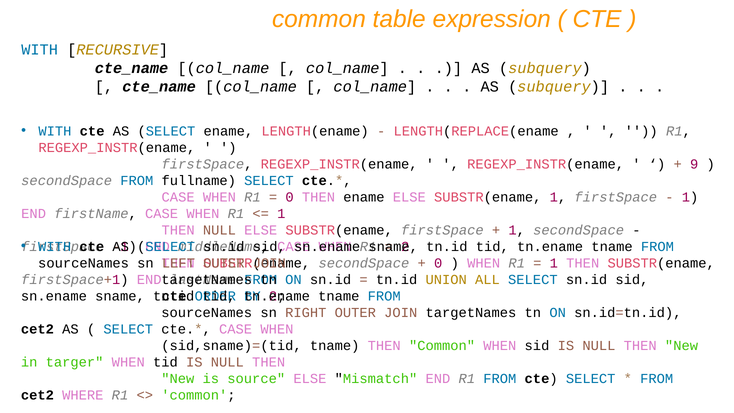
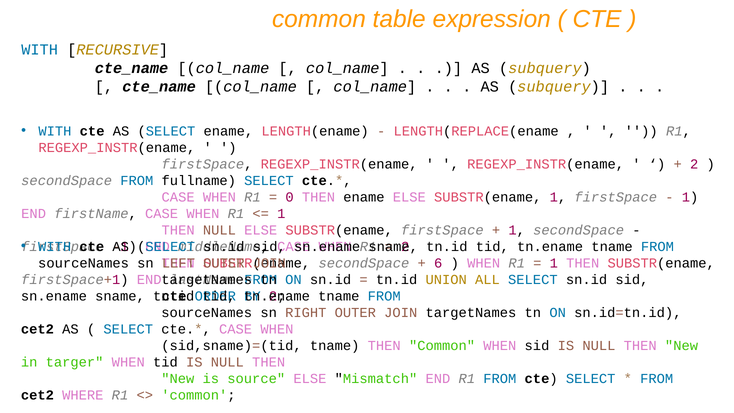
9 at (694, 164): 9 -> 2
0 at (438, 263): 0 -> 6
